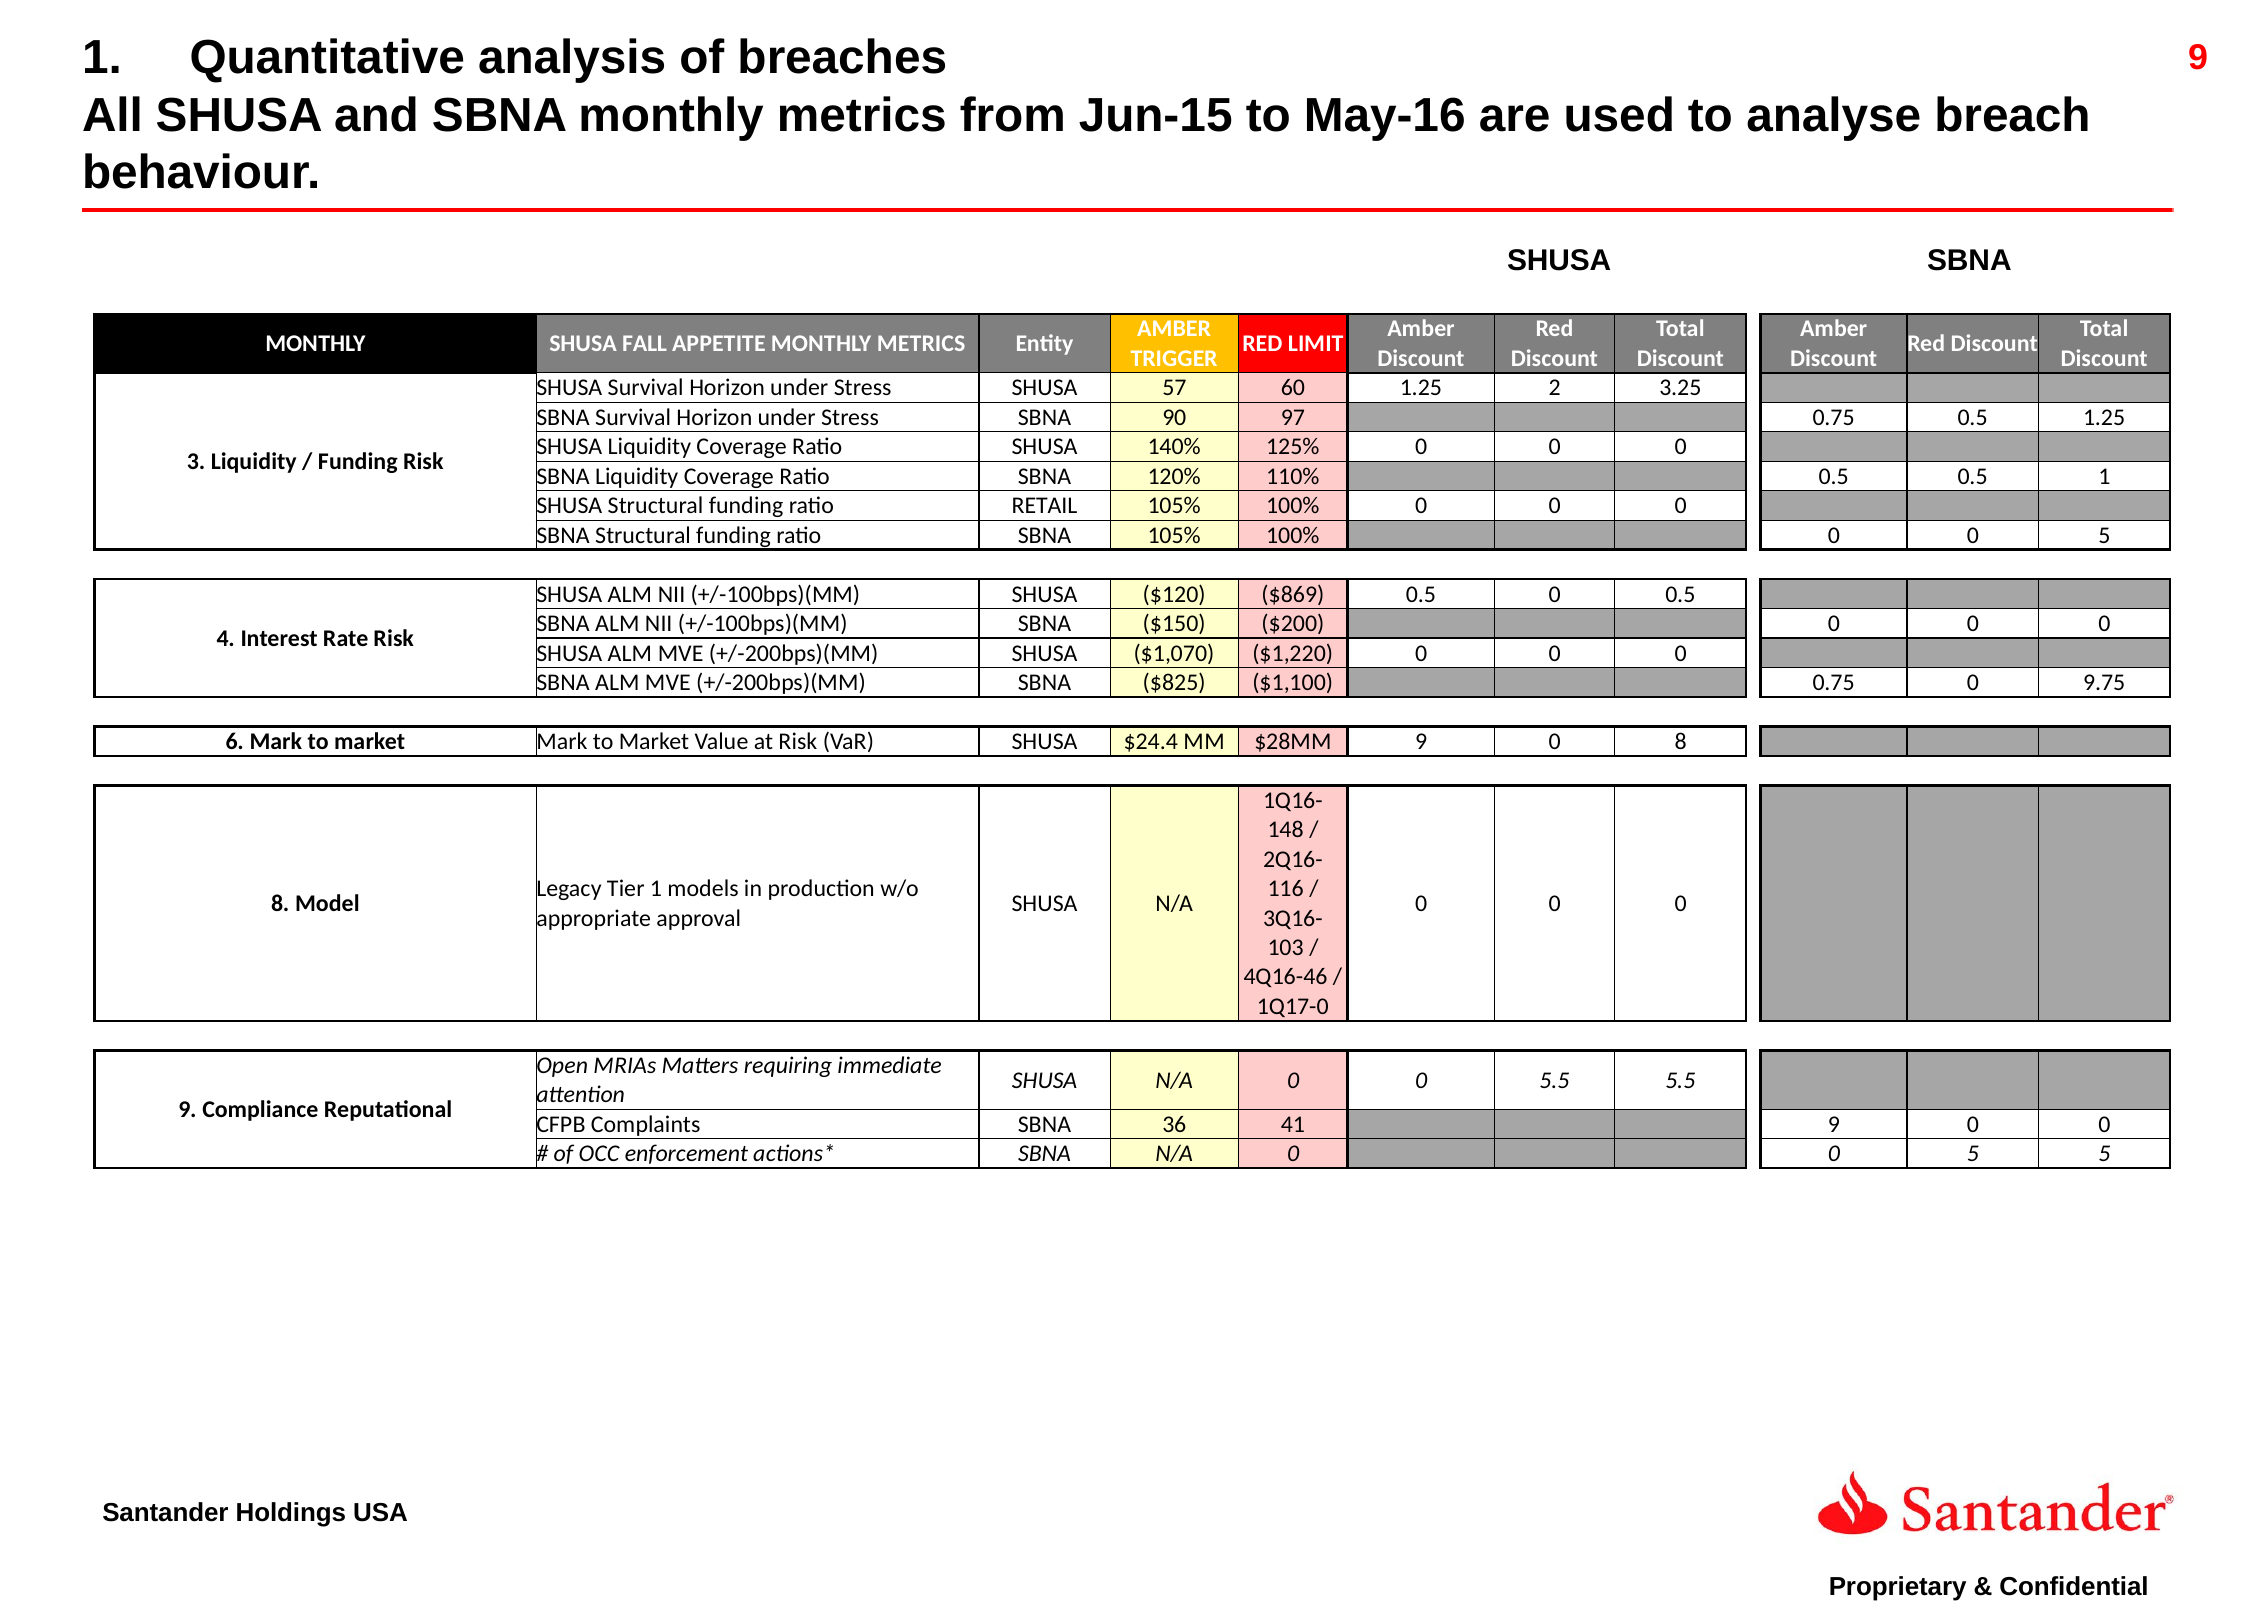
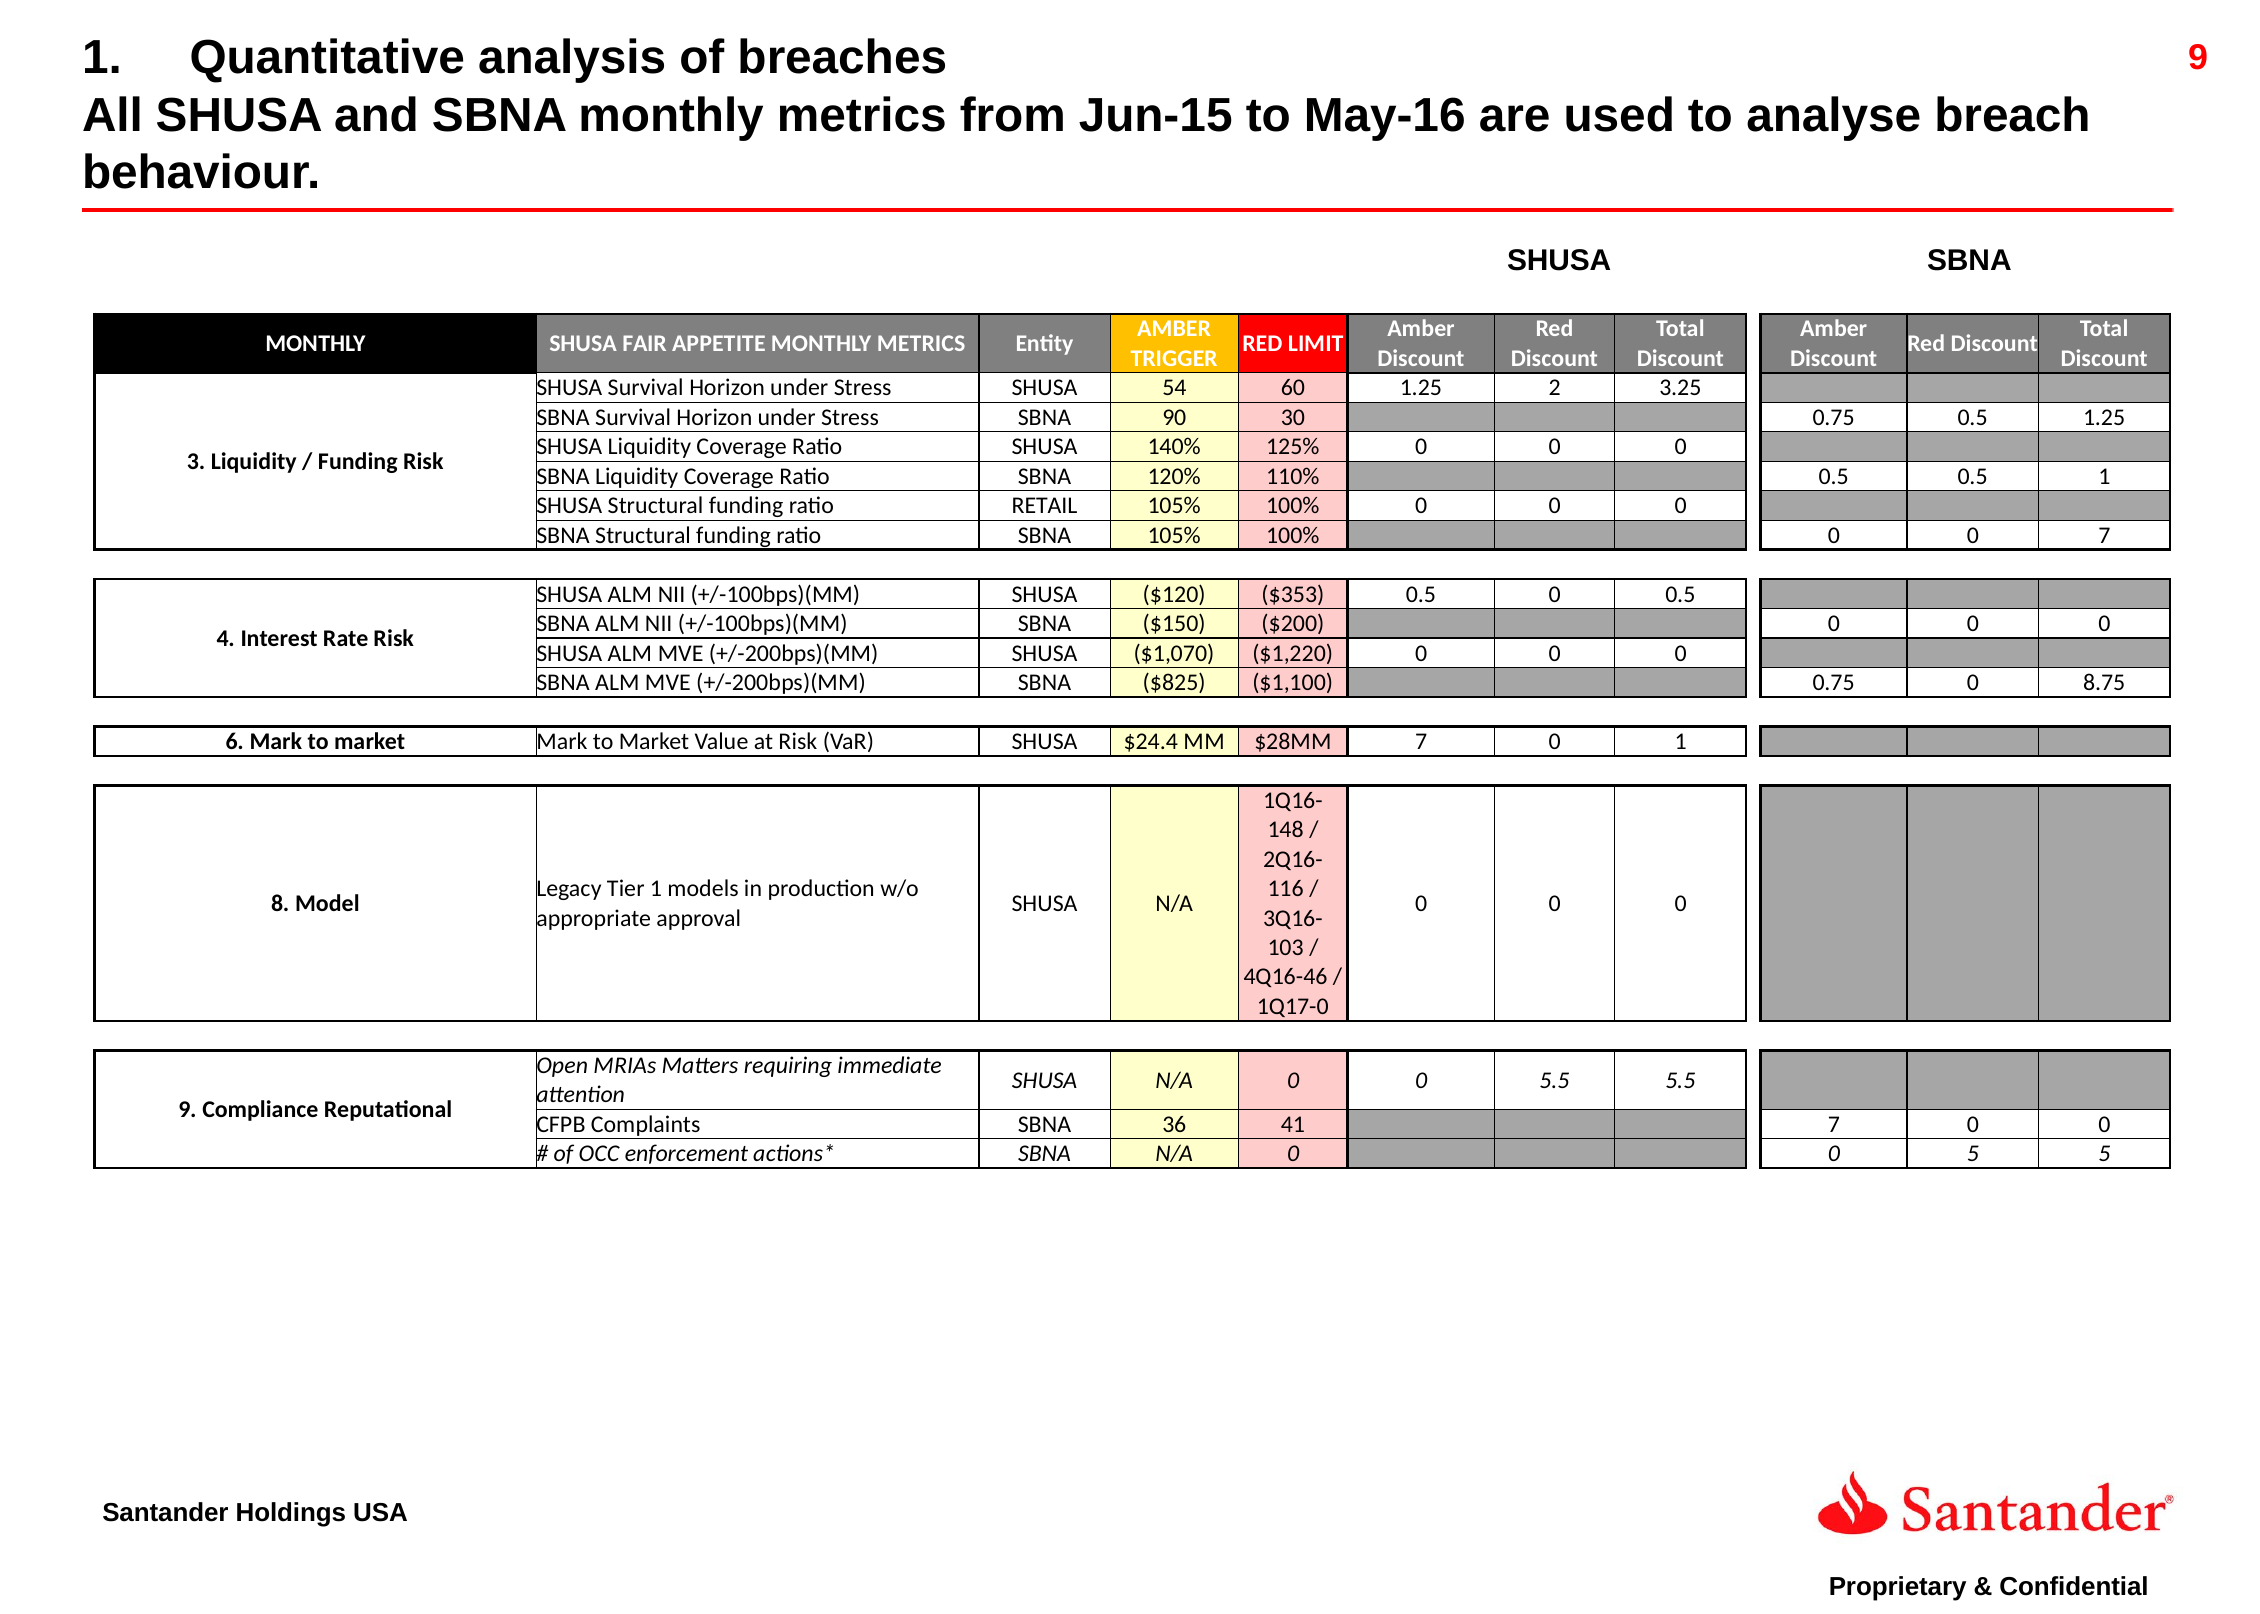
FALL: FALL -> FAIR
57: 57 -> 54
97: 97 -> 30
100% 0 0 5: 5 -> 7
$869: $869 -> $353
9.75: 9.75 -> 8.75
$28MM 9: 9 -> 7
0 8: 8 -> 1
41 9: 9 -> 7
